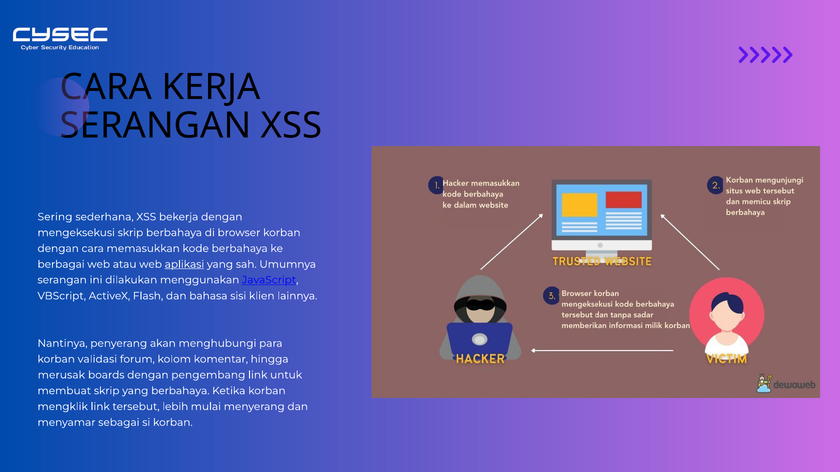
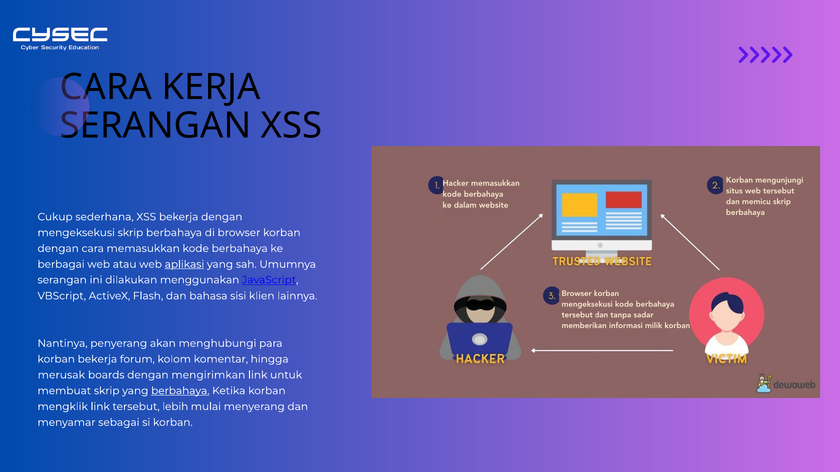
Sering: Sering -> Cukup
korban validasi: validasi -> bekerja
pengembang: pengembang -> mengirimkan
berbahaya at (180, 391) underline: none -> present
